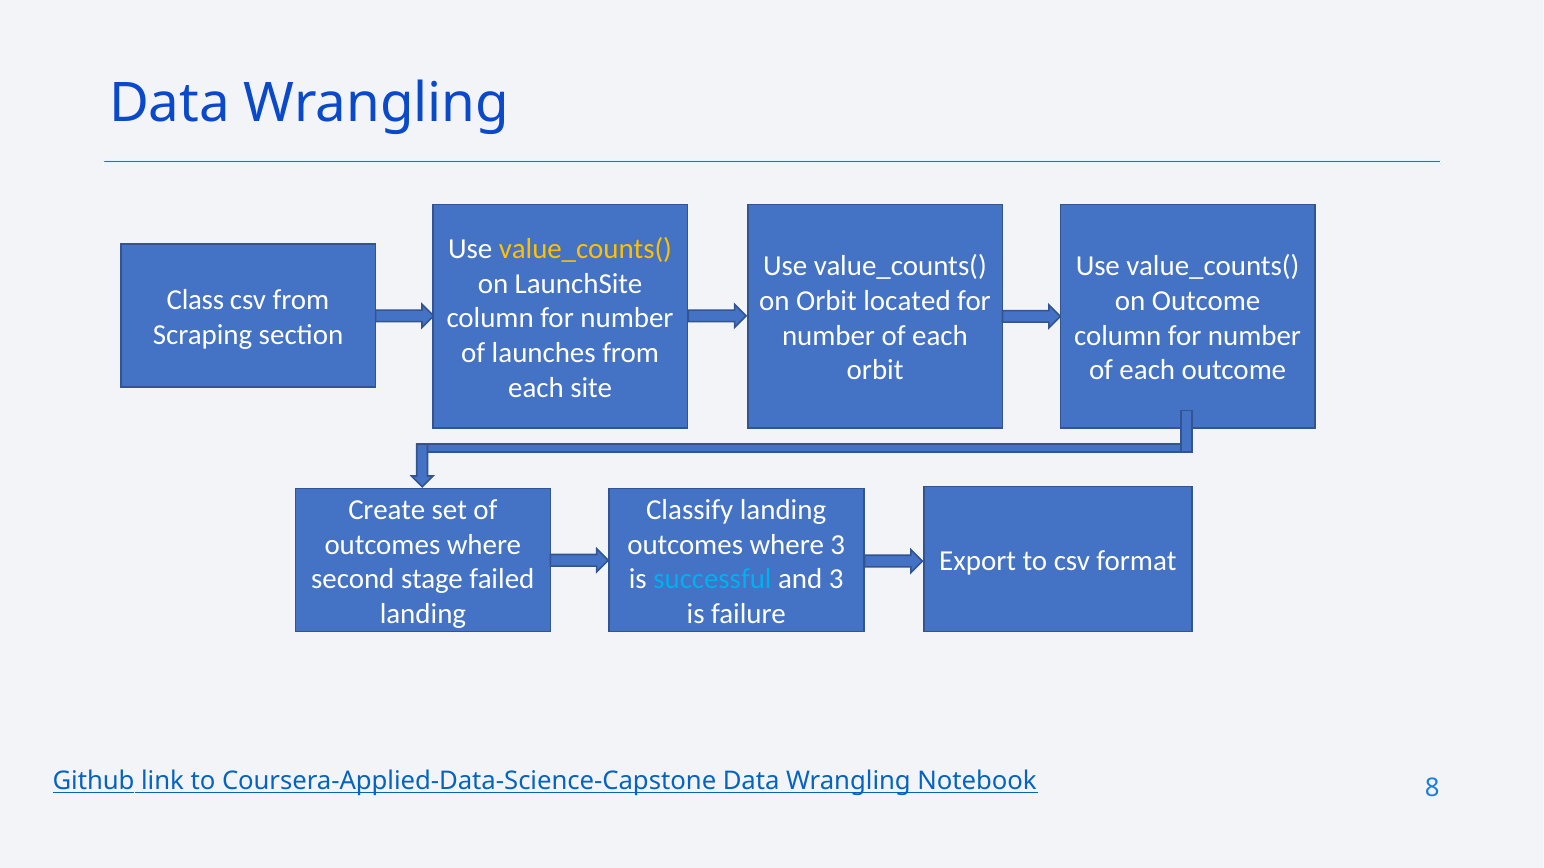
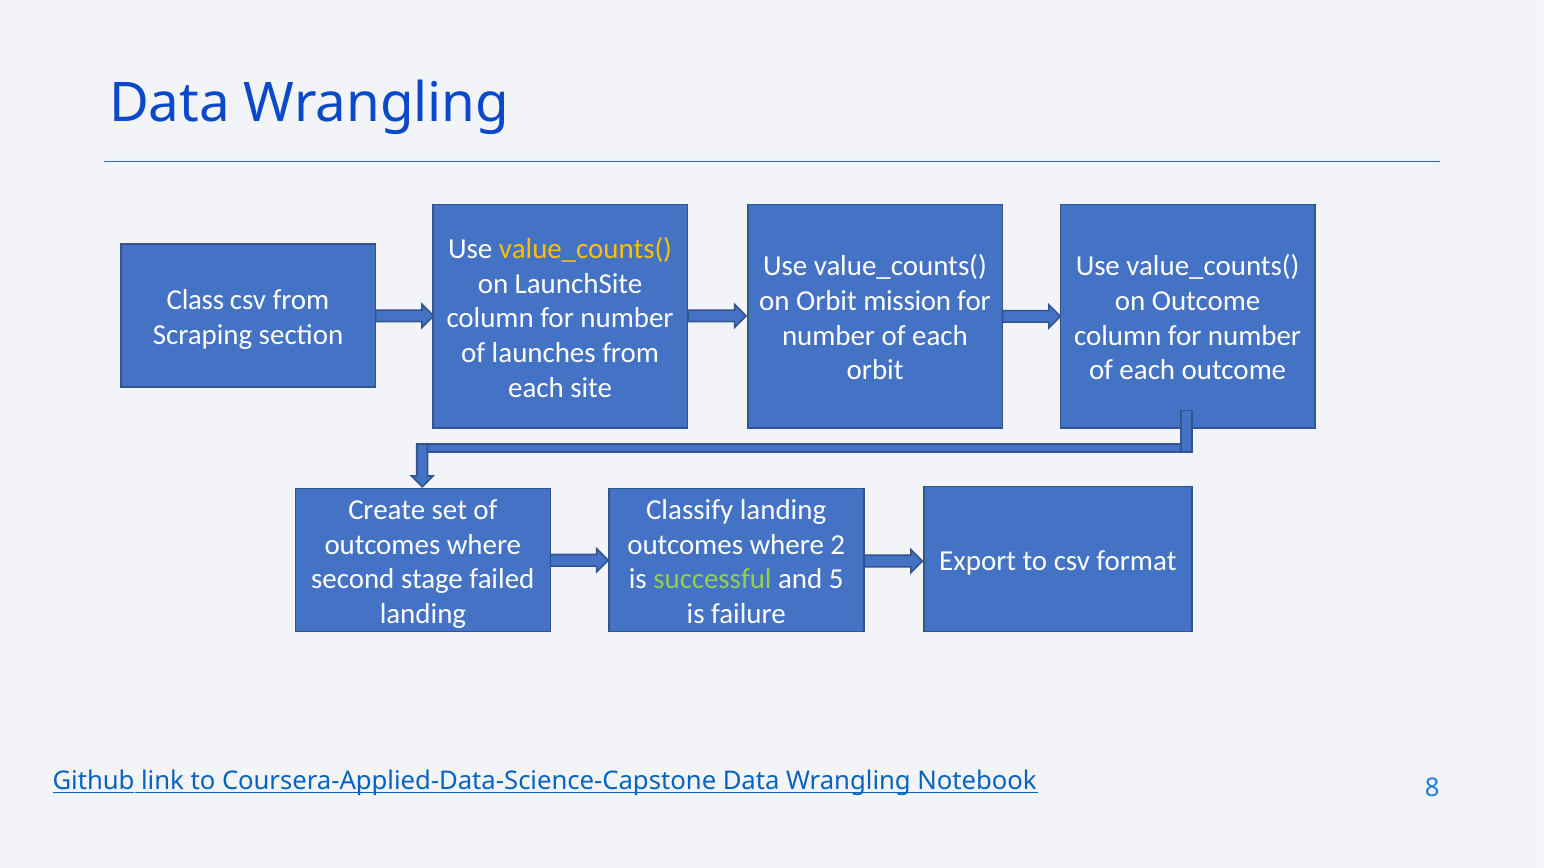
located: located -> mission
where 3: 3 -> 2
successful colour: light blue -> light green
and 3: 3 -> 5
